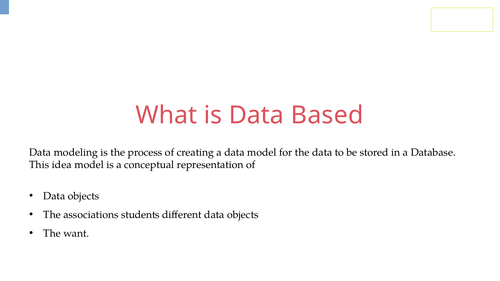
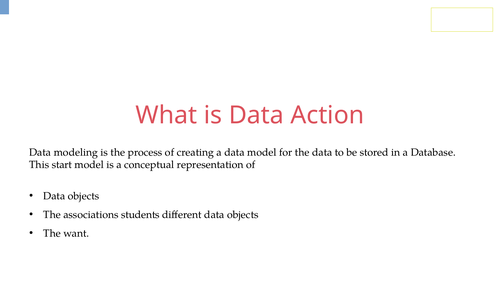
Based: Based -> Action
idea: idea -> start
